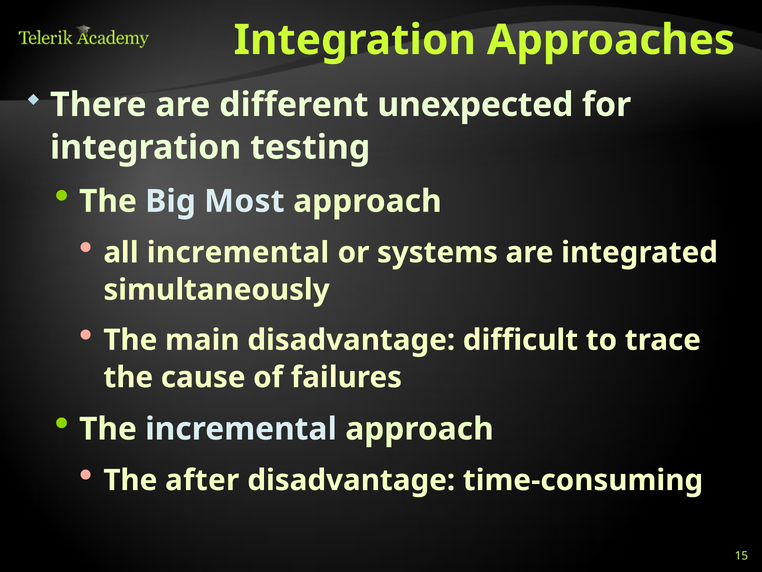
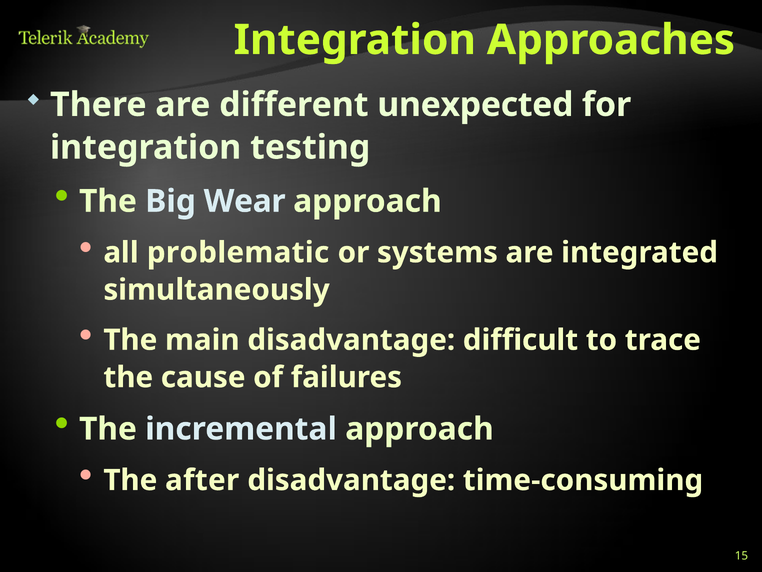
Most: Most -> Wear
all incremental: incremental -> problematic
